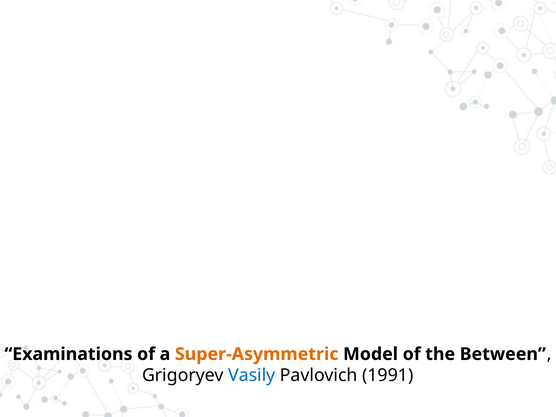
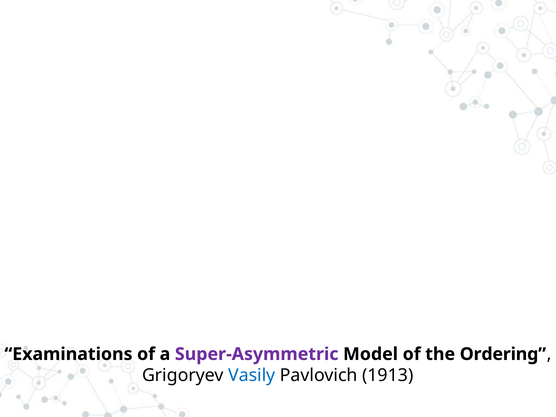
Super-Asymmetric colour: orange -> purple
Between: Between -> Ordering
1991: 1991 -> 1913
